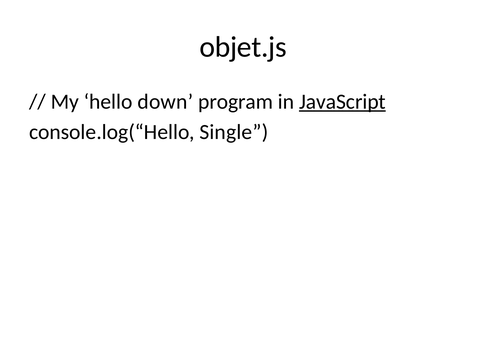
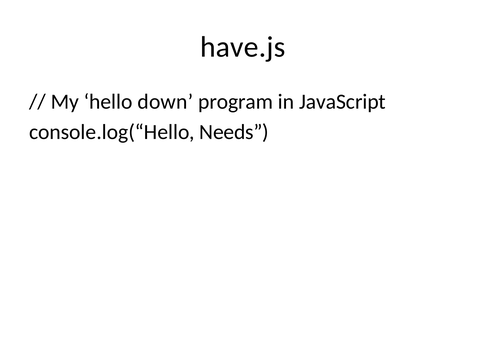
objet.js: objet.js -> have.js
JavaScript underline: present -> none
Single: Single -> Needs
